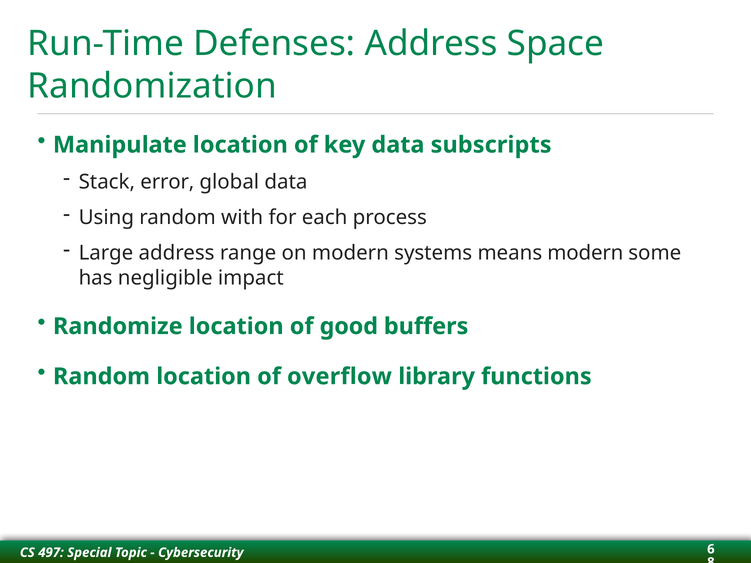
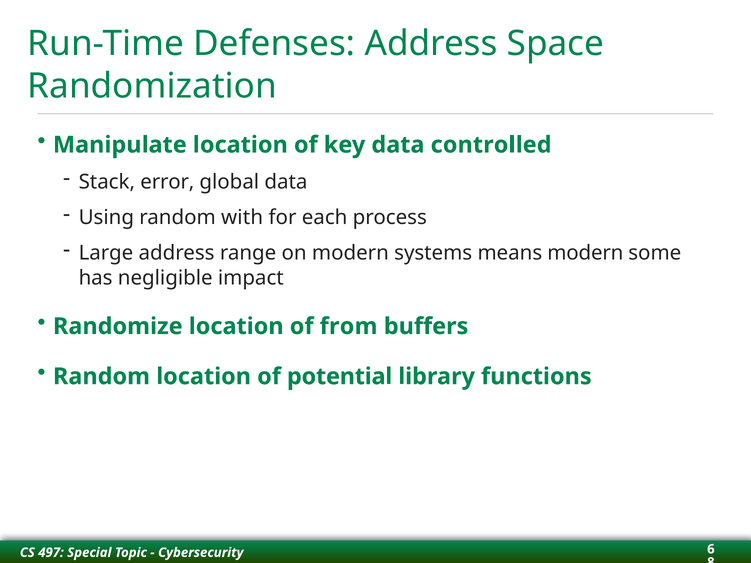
subscripts: subscripts -> controlled
good: good -> from
overflow: overflow -> potential
